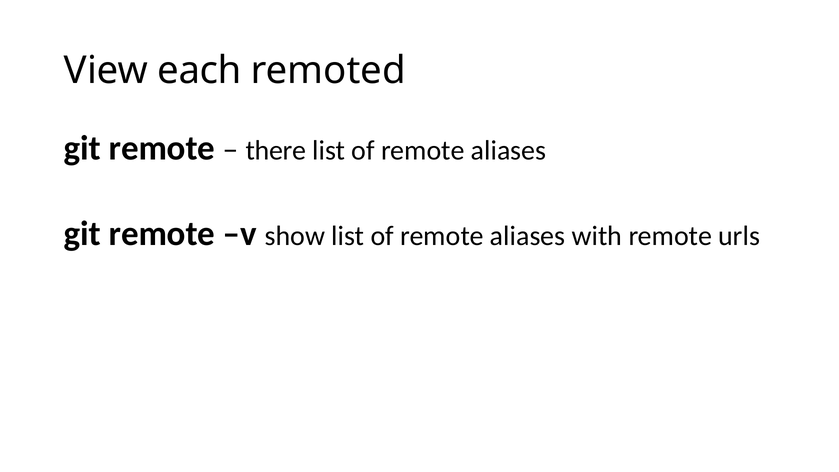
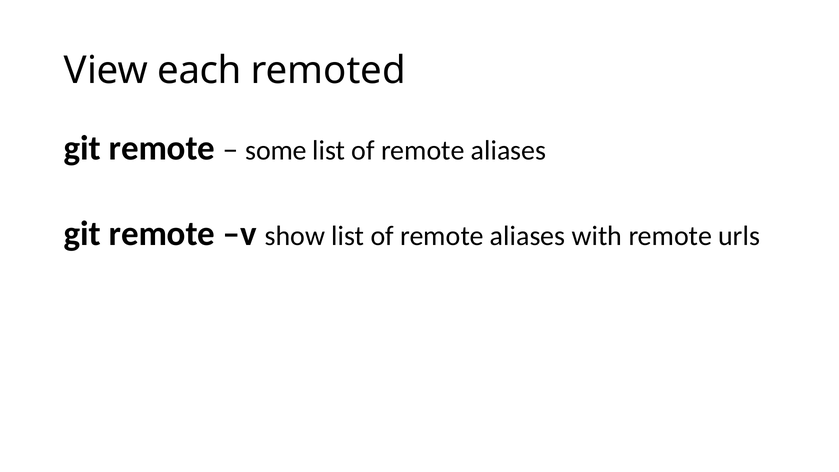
there: there -> some
